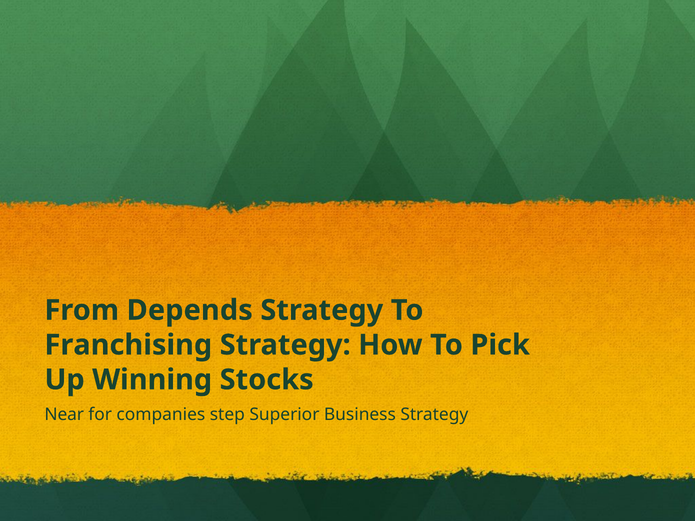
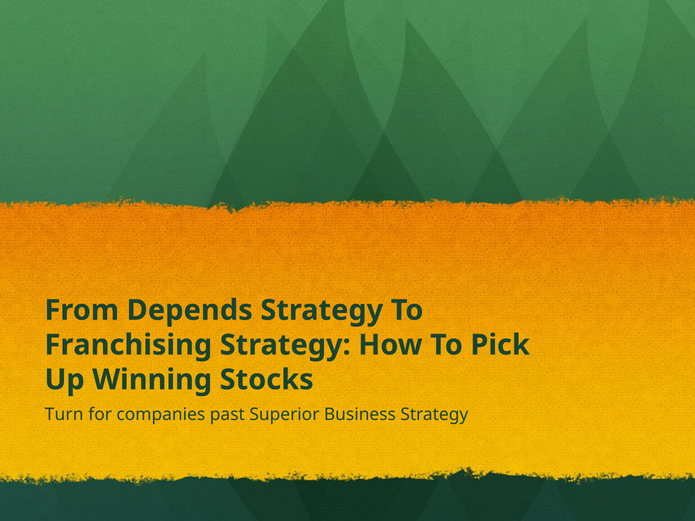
Near: Near -> Turn
step: step -> past
